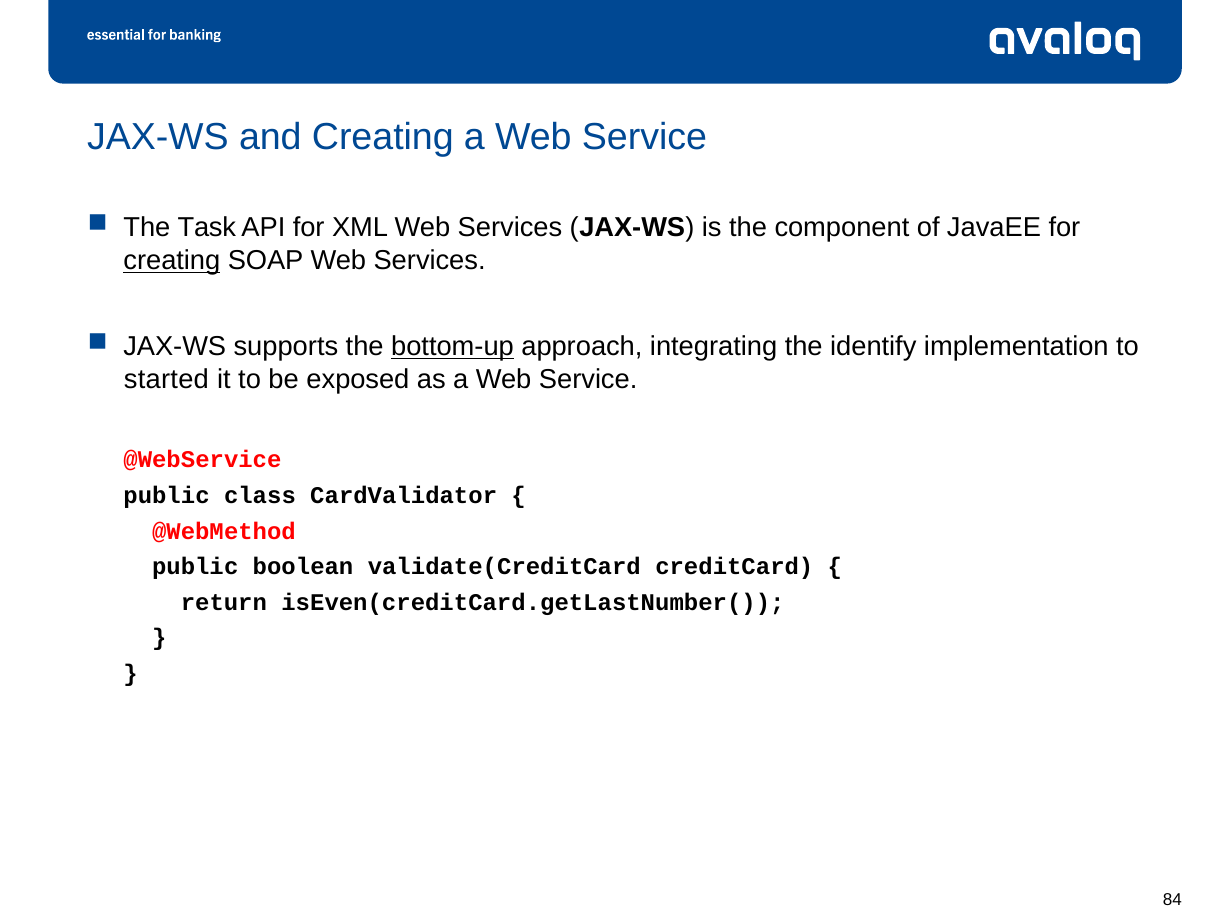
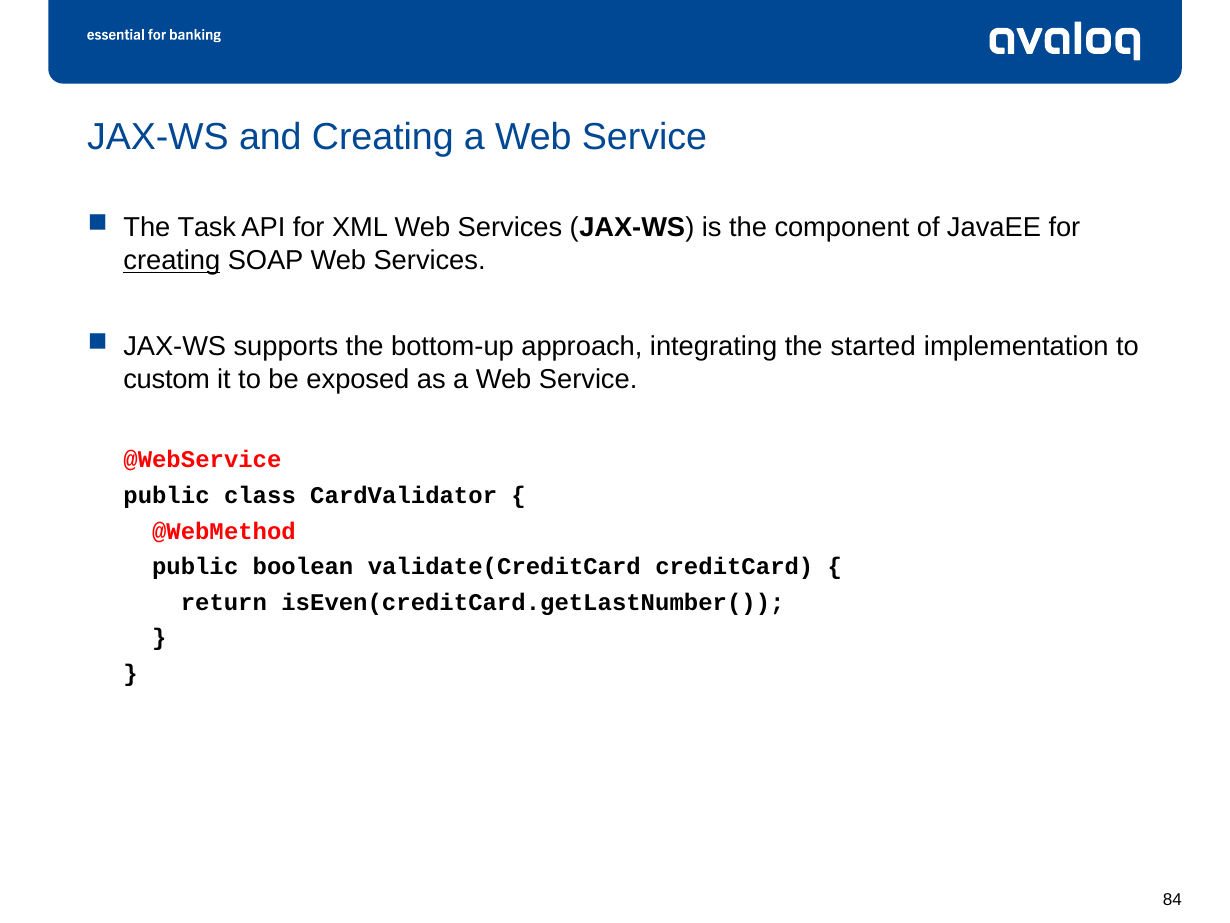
bottom-up underline: present -> none
identify: identify -> started
started: started -> custom
